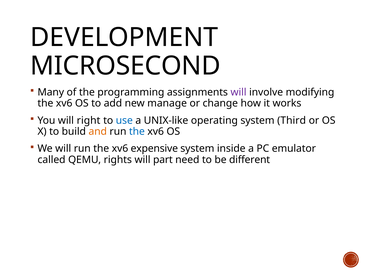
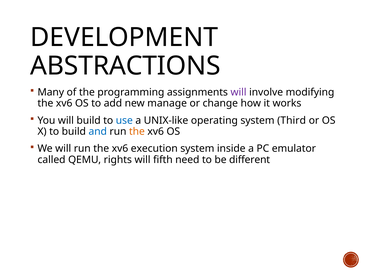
MICROSECOND: MICROSECOND -> ABSTRACTIONS
will right: right -> build
and colour: orange -> blue
the at (137, 131) colour: blue -> orange
expensive: expensive -> execution
part: part -> fifth
